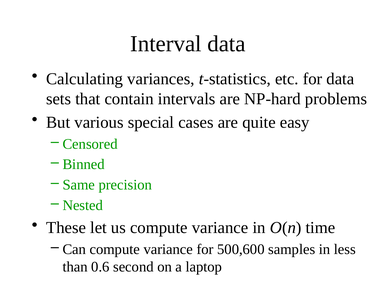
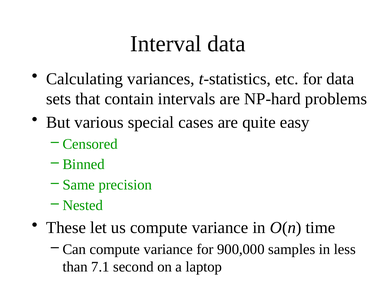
500,600: 500,600 -> 900,000
0.6: 0.6 -> 7.1
